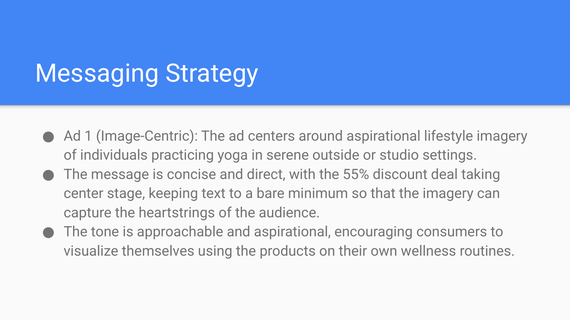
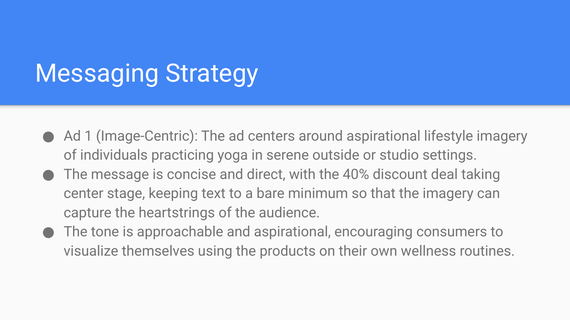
55%: 55% -> 40%
